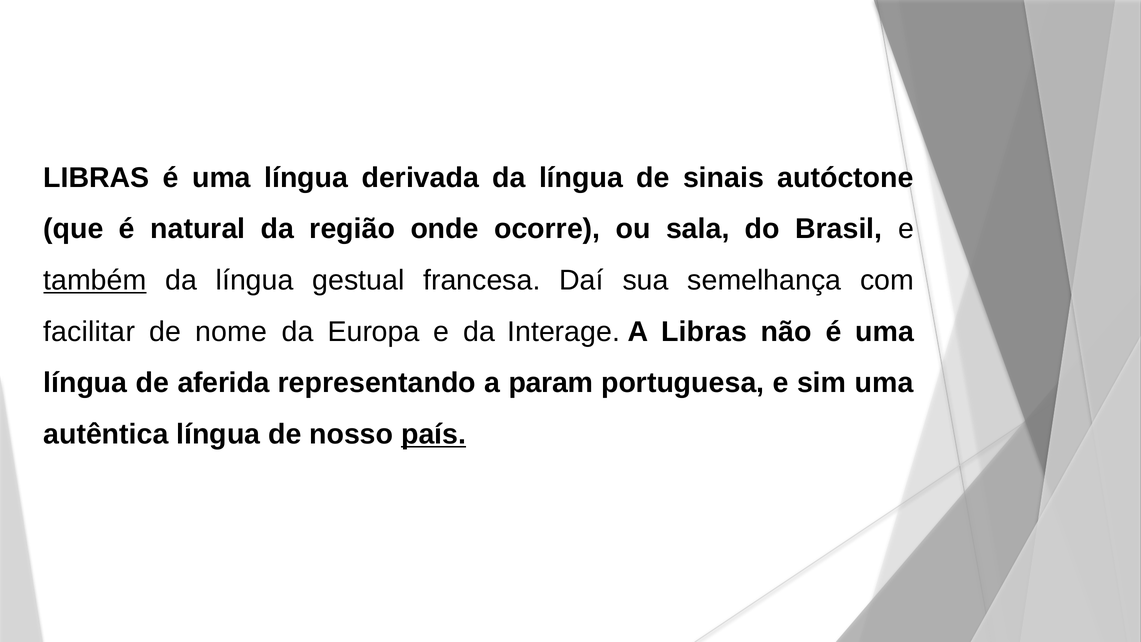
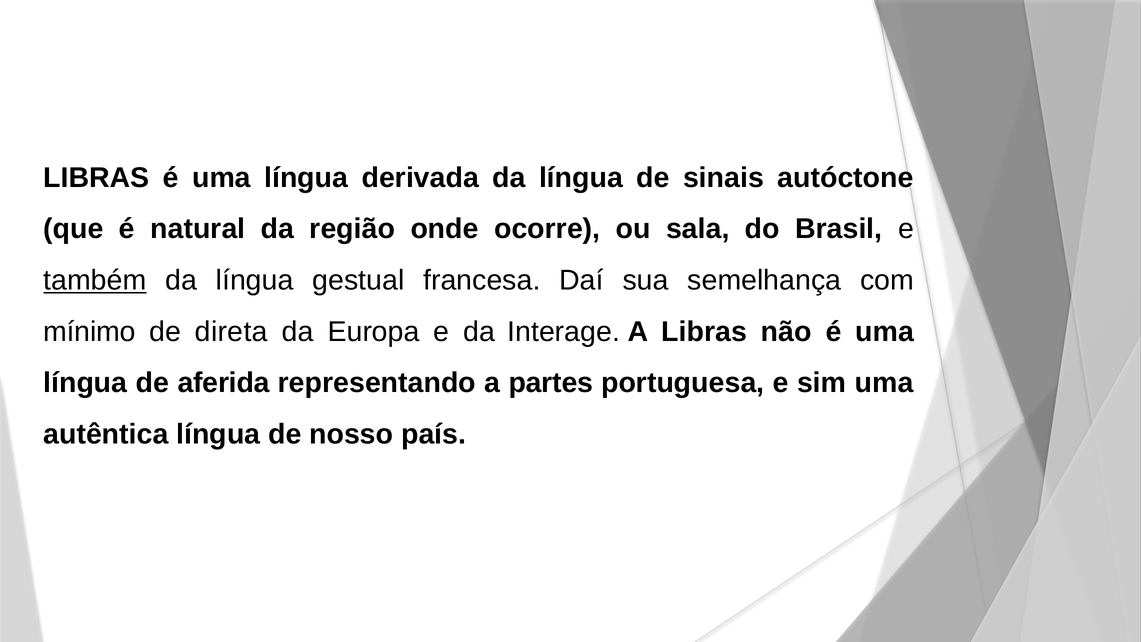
facilitar: facilitar -> mínimo
nome: nome -> direta
param: param -> partes
país underline: present -> none
